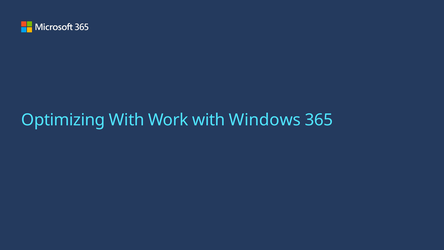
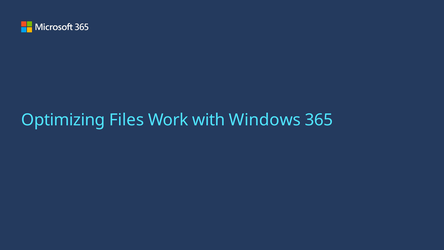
Optimizing With: With -> Files
